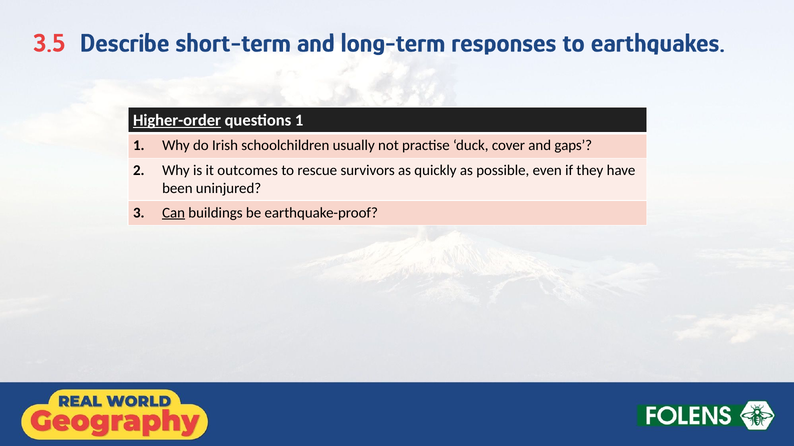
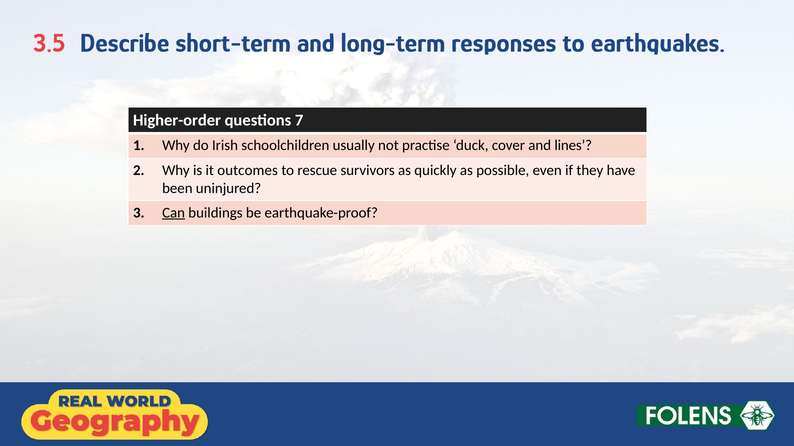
Higher-order underline: present -> none
questions 1: 1 -> 7
gaps: gaps -> lines
